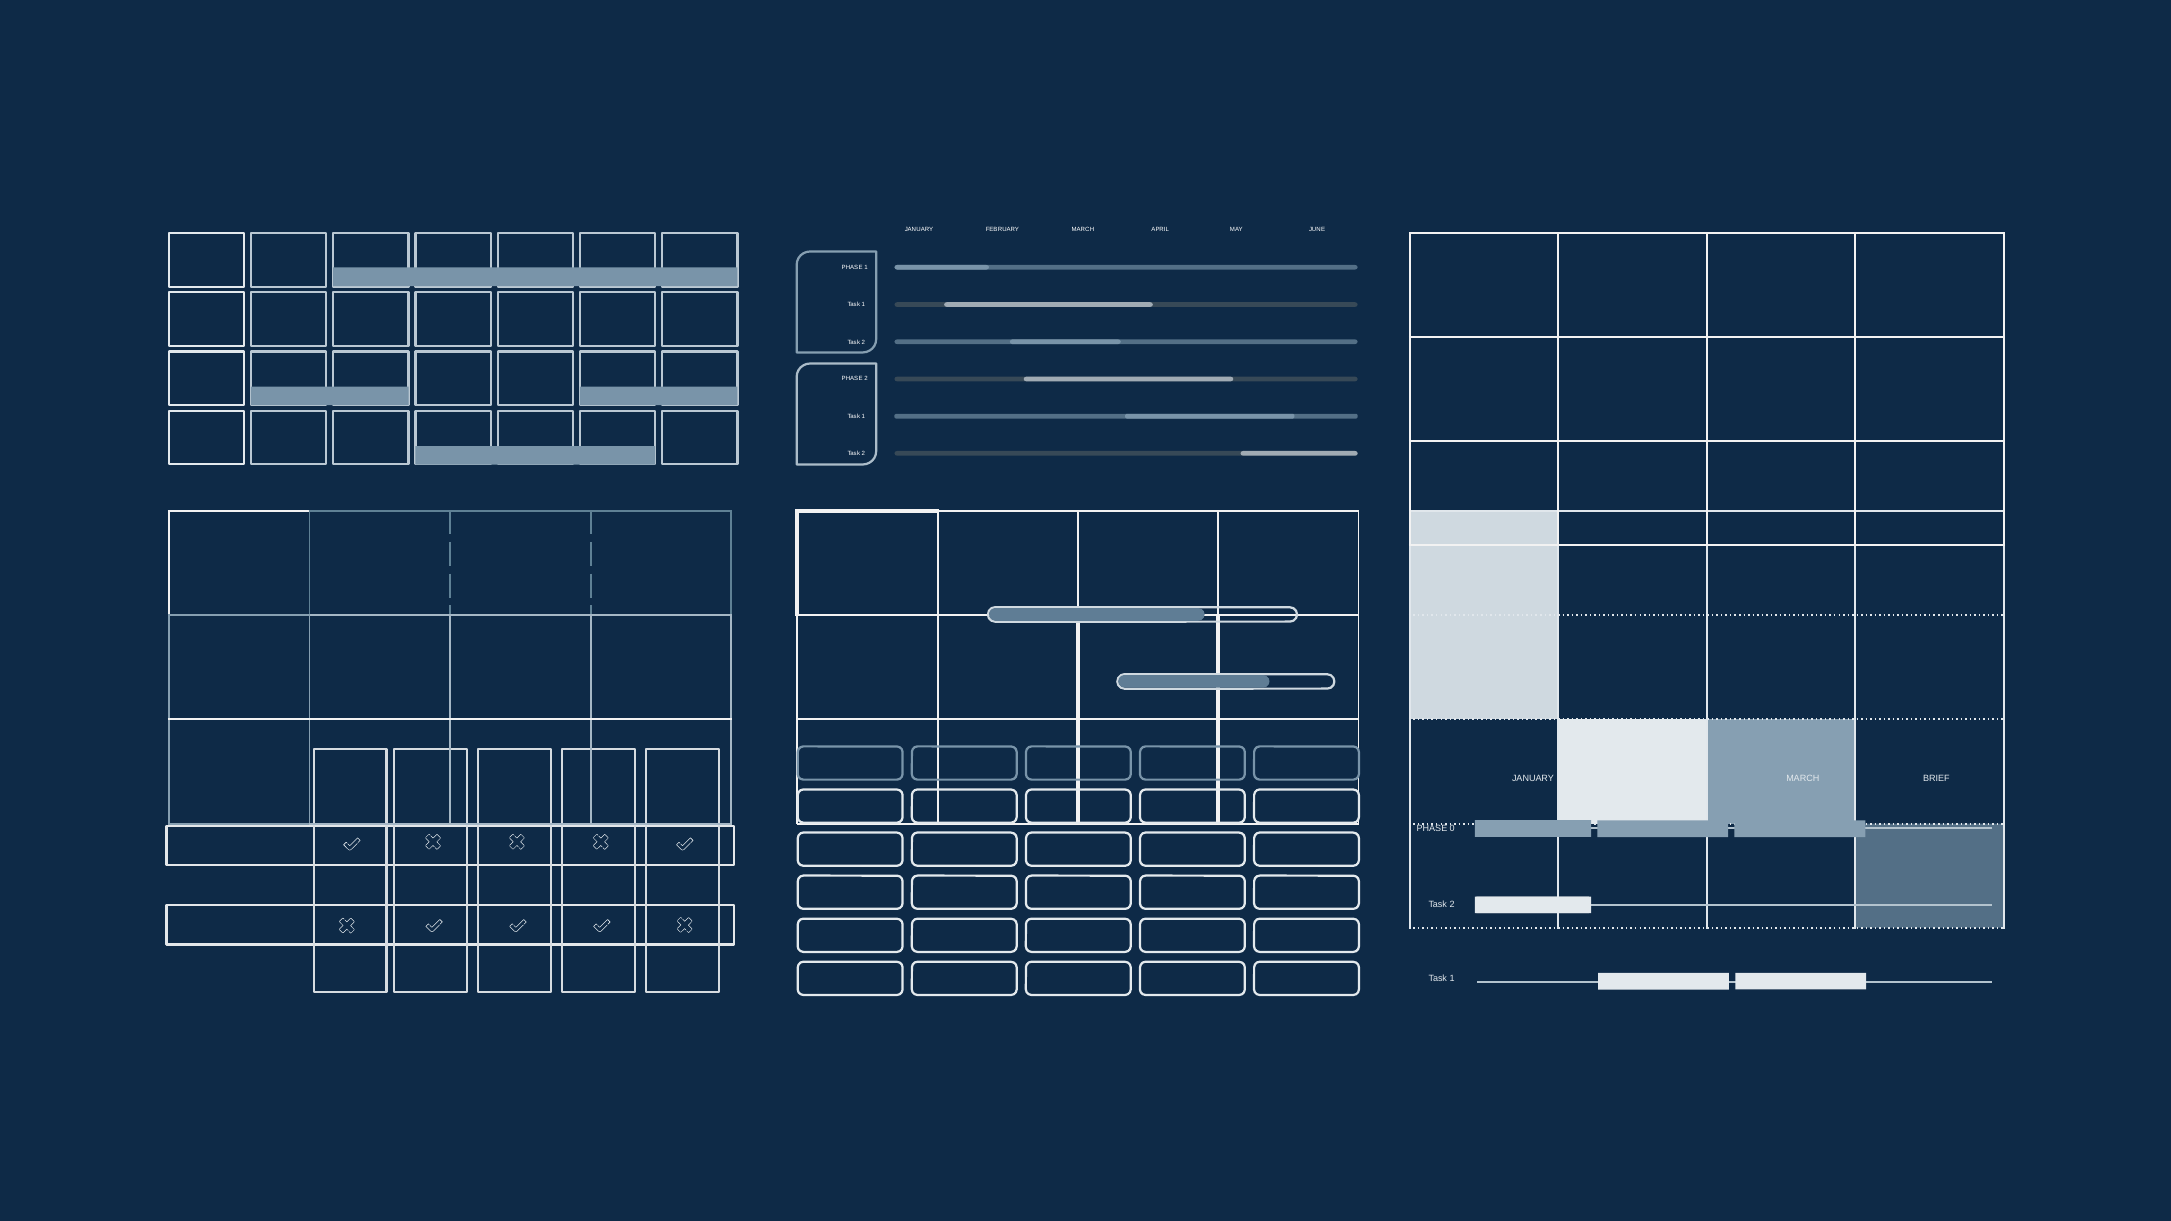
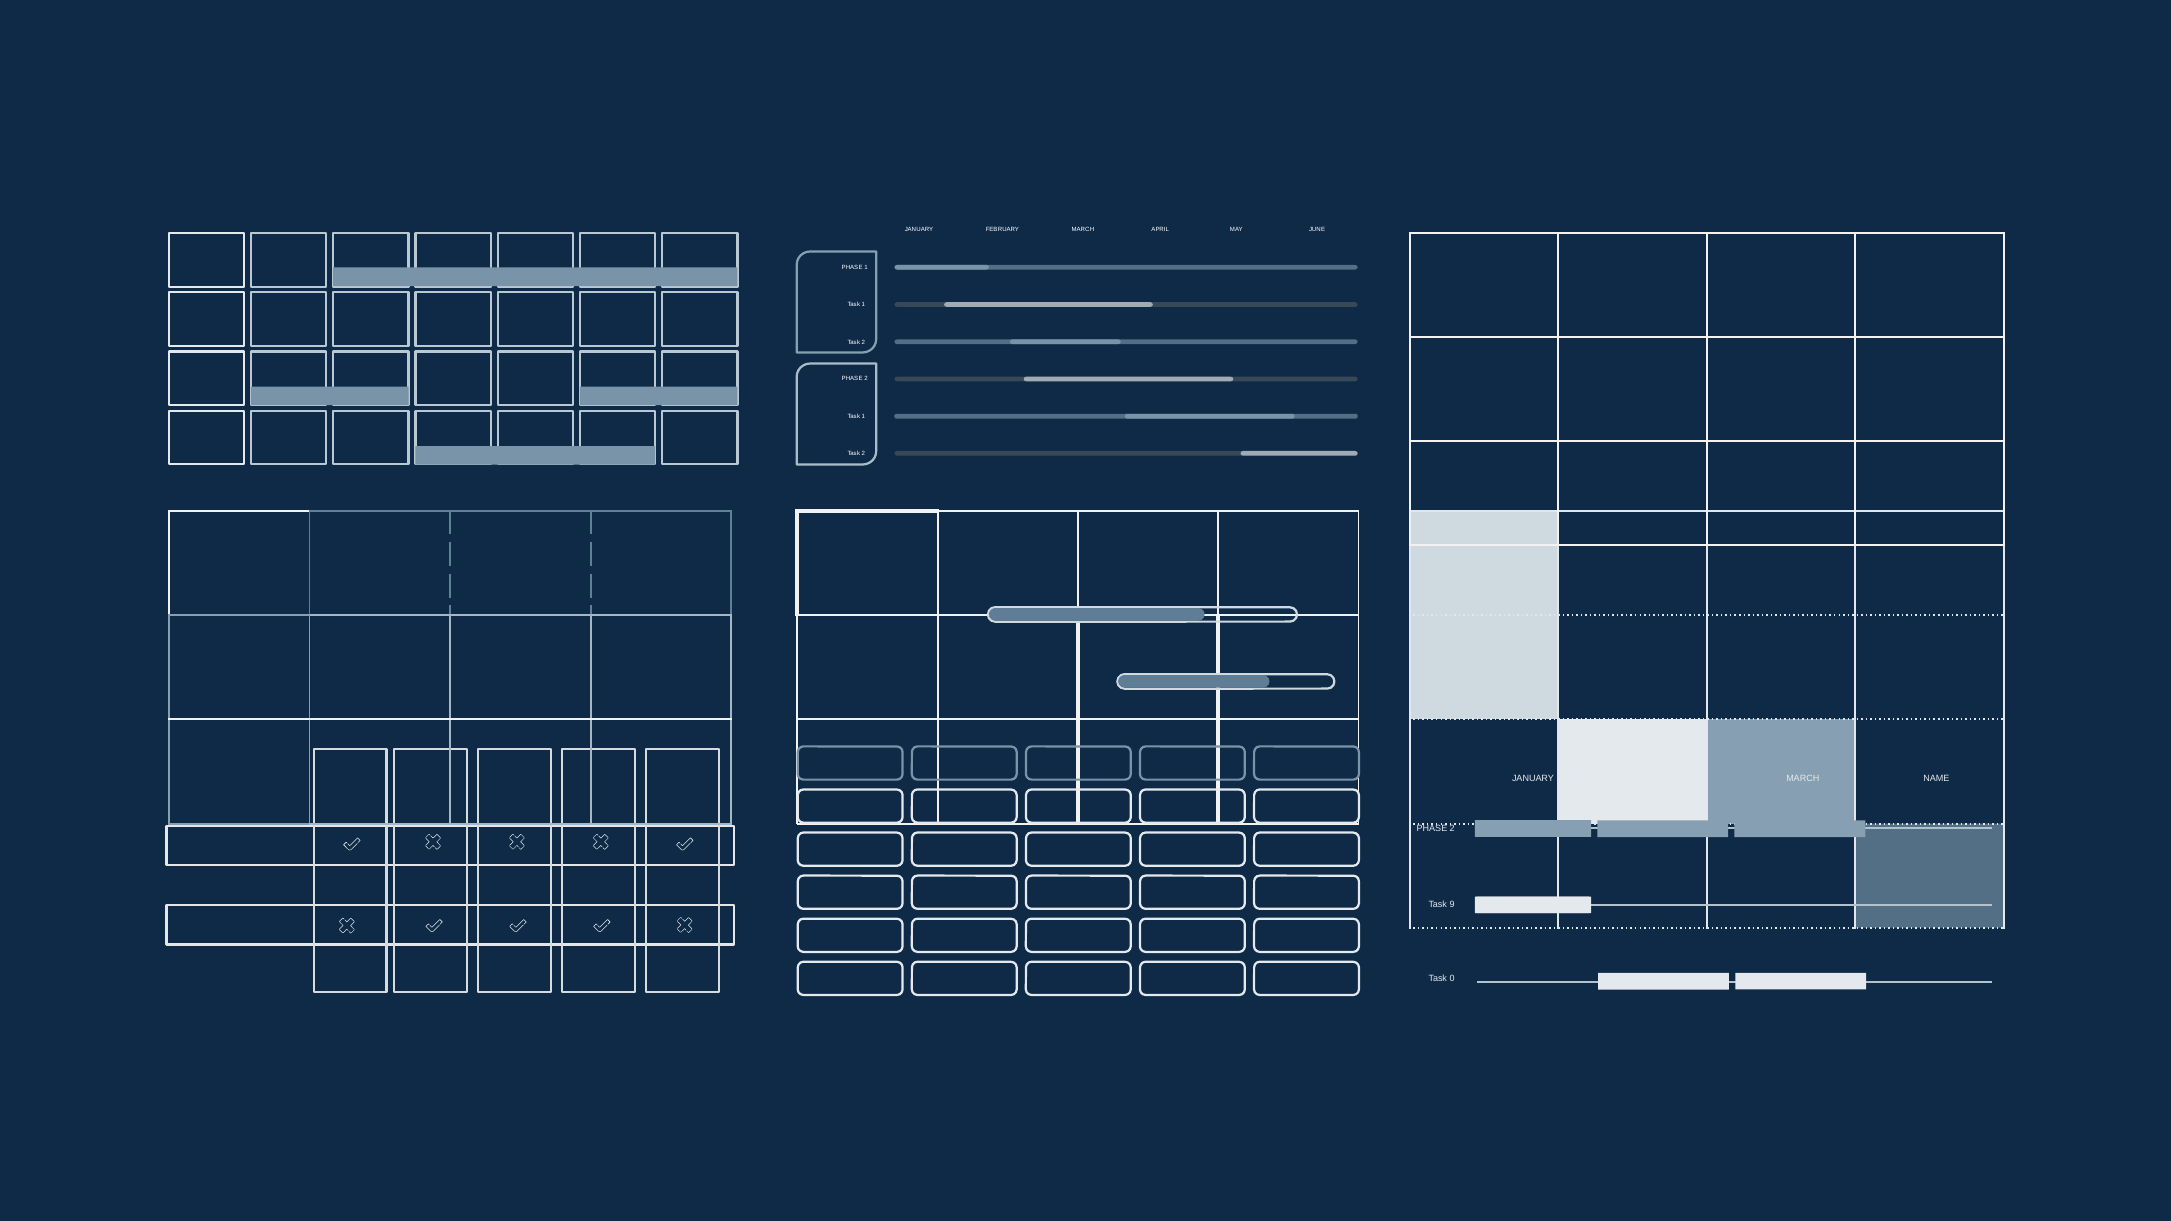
BRIEF: BRIEF -> NAME
0 at (1452, 829): 0 -> 2
2 at (1452, 904): 2 -> 9
1 at (1452, 979): 1 -> 0
